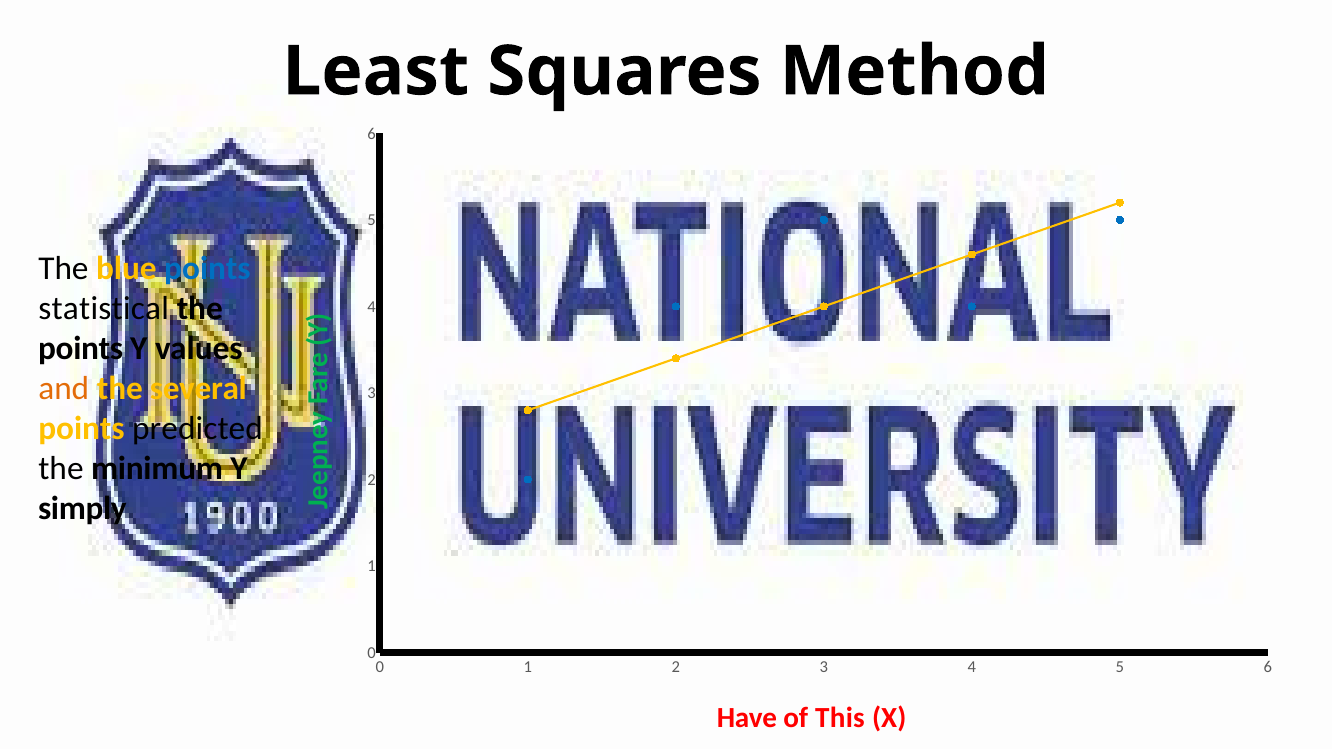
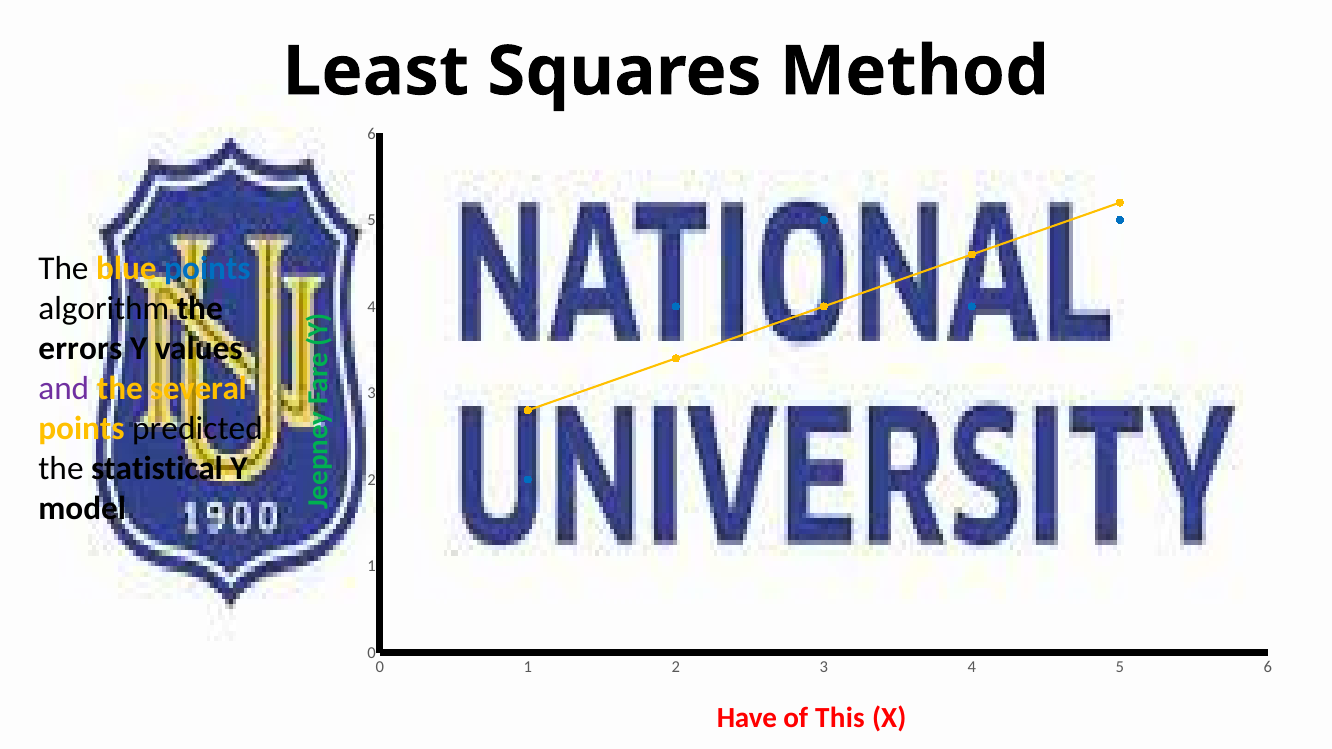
statistical: statistical -> algorithm
points at (81, 349): points -> errors
and colour: orange -> purple
minimum: minimum -> statistical
simply: simply -> model
